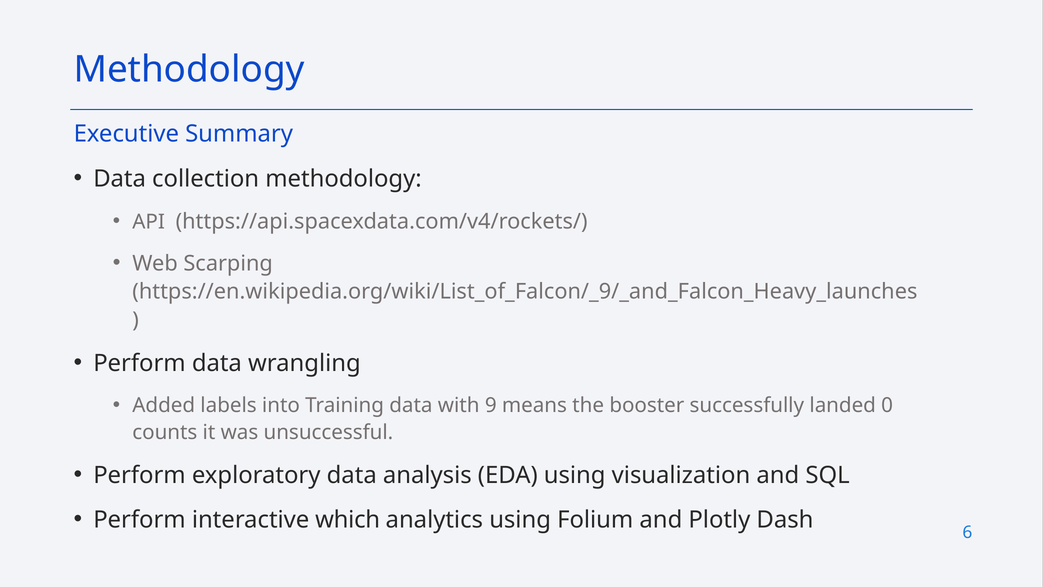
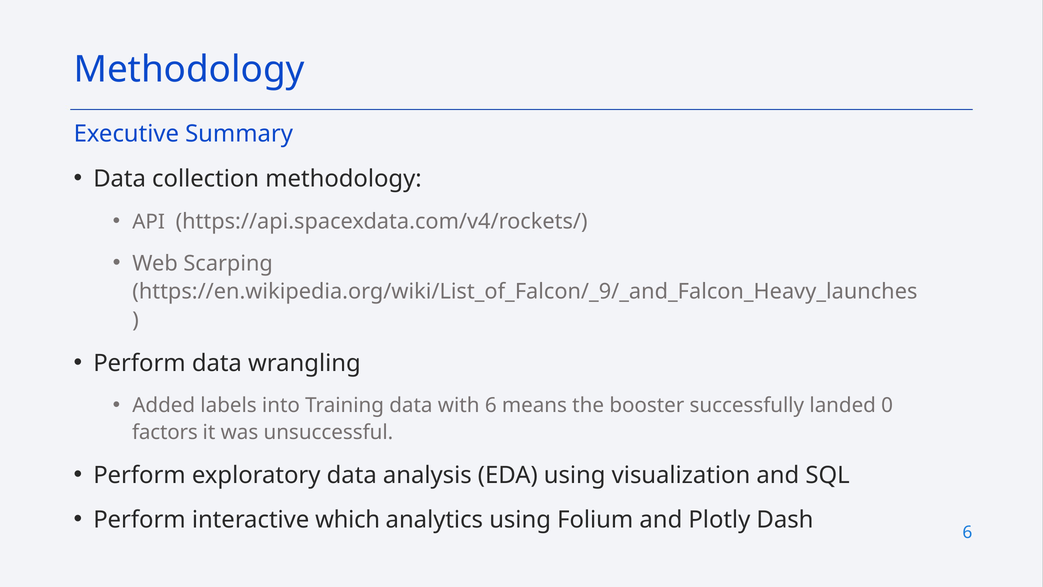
with 9: 9 -> 6
counts: counts -> factors
